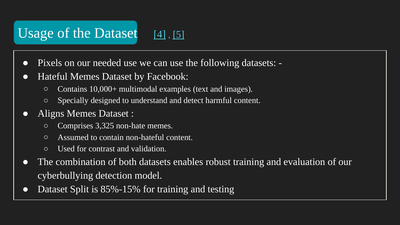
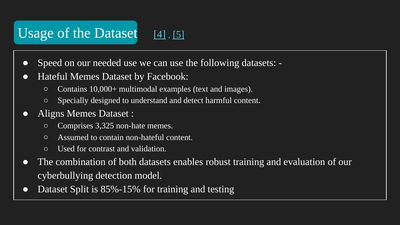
Pixels: Pixels -> Speed
